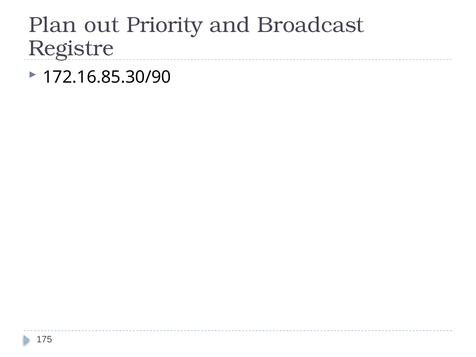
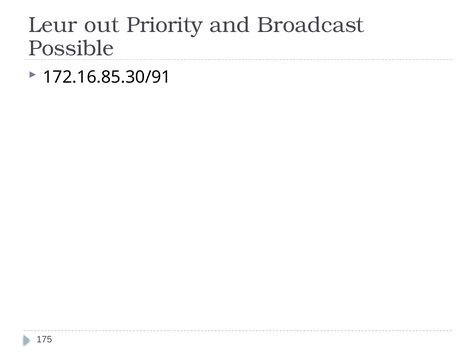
Plan: Plan -> Leur
Registre: Registre -> Possible
172.16.85.30/90: 172.16.85.30/90 -> 172.16.85.30/91
